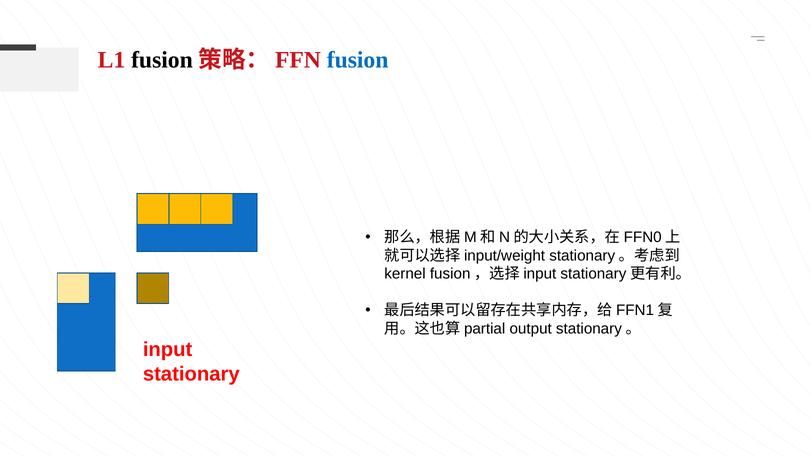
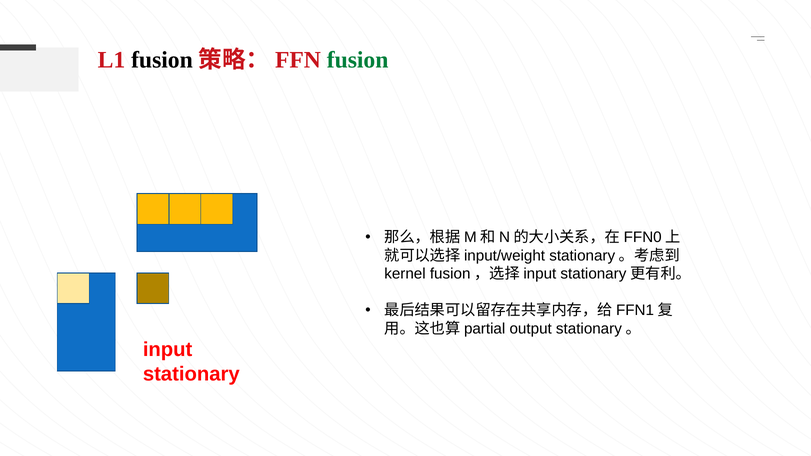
fusion at (358, 60) colour: blue -> green
